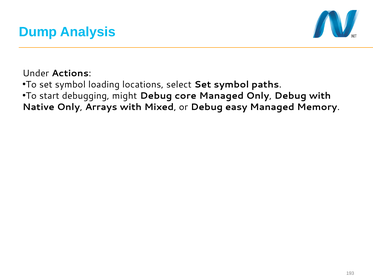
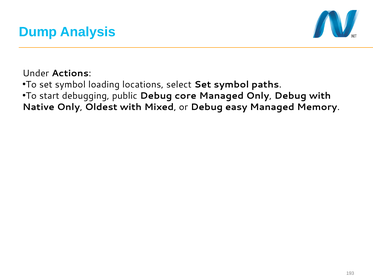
might: might -> public
Arrays: Arrays -> Oldest
